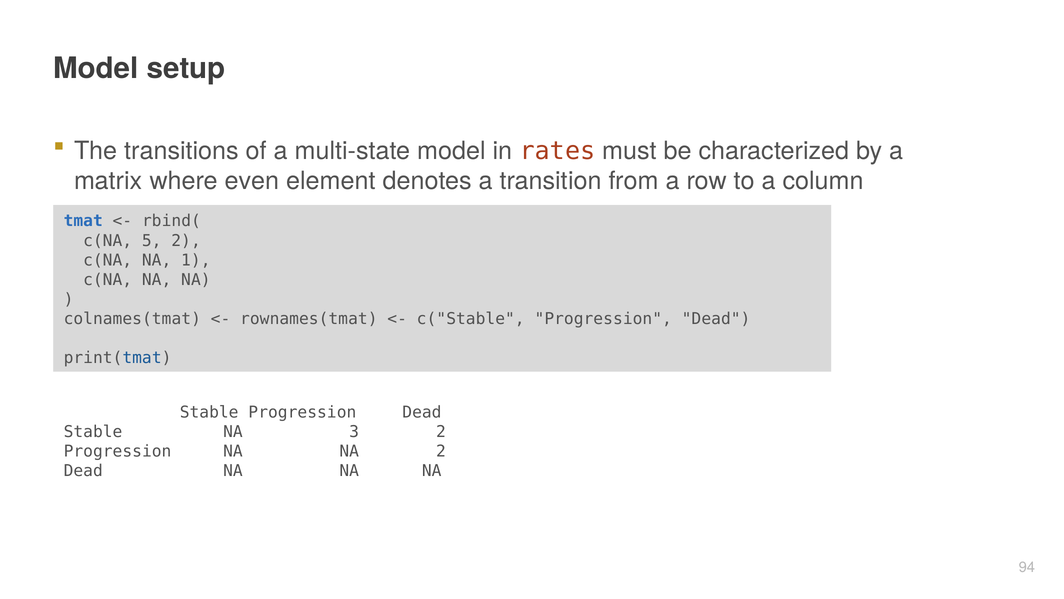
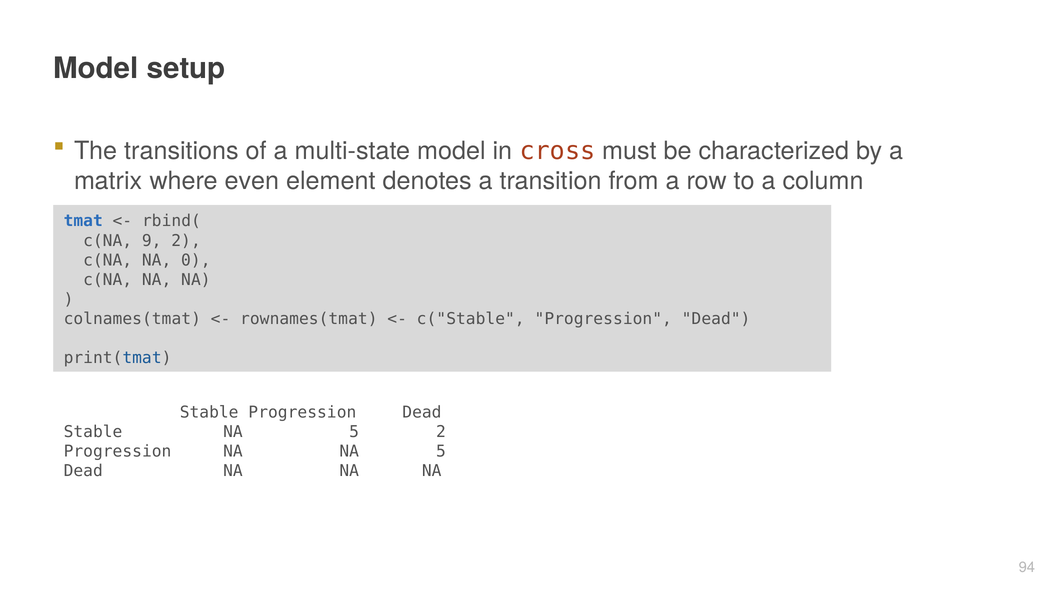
rates: rates -> cross
5: 5 -> 9
1: 1 -> 0
Stable NA 3: 3 -> 5
NA NA 2: 2 -> 5
